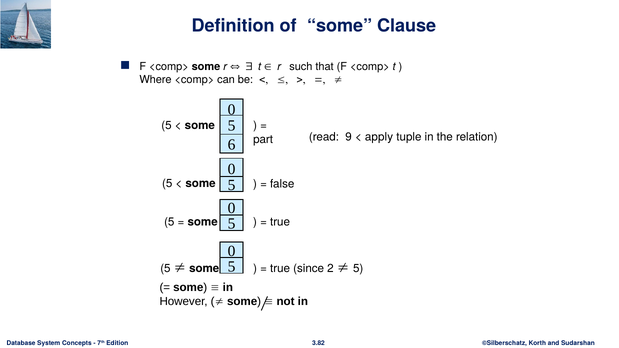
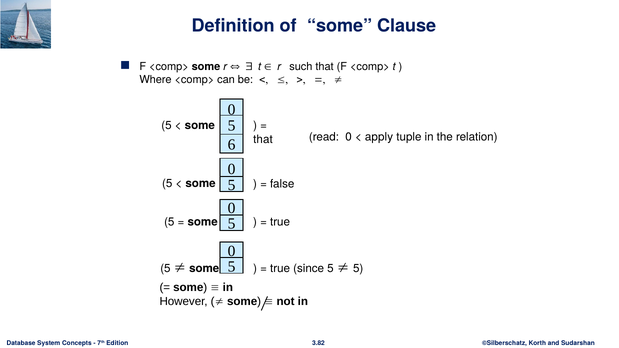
read 9: 9 -> 0
part at (263, 139): part -> that
since 2: 2 -> 5
